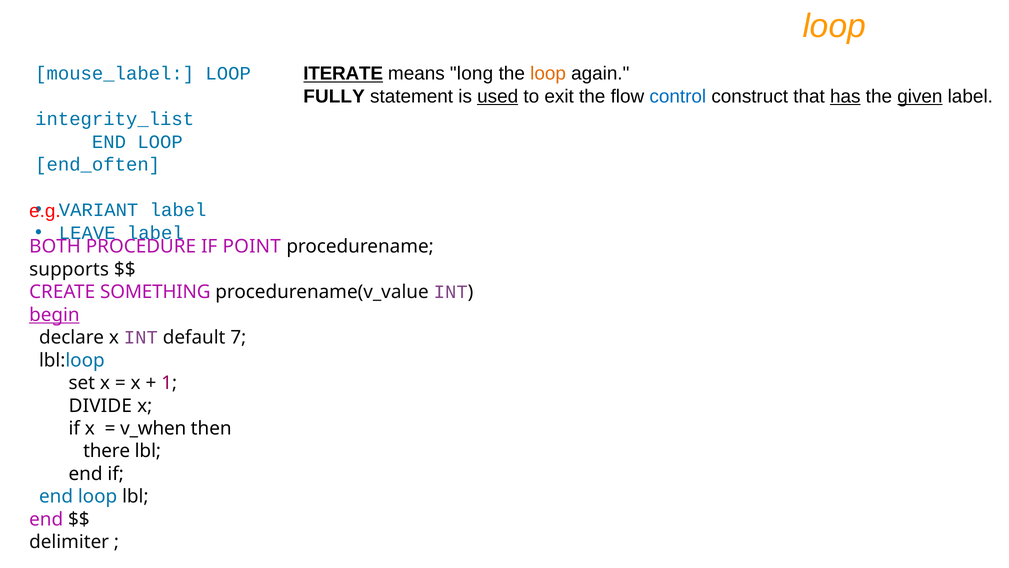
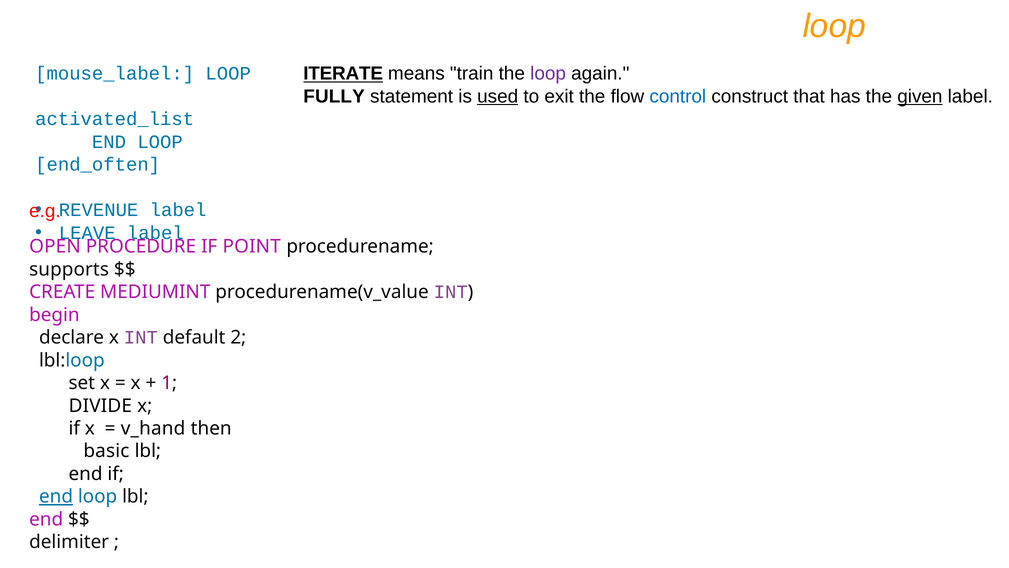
long: long -> train
loop at (548, 74) colour: orange -> purple
has underline: present -> none
integrity_list: integrity_list -> activated_list
VARIANT: VARIANT -> REVENUE
BOTH: BOTH -> OPEN
SOMETHING: SOMETHING -> MEDIUMINT
begin underline: present -> none
7: 7 -> 2
v_when: v_when -> v_hand
there: there -> basic
end at (56, 496) underline: none -> present
